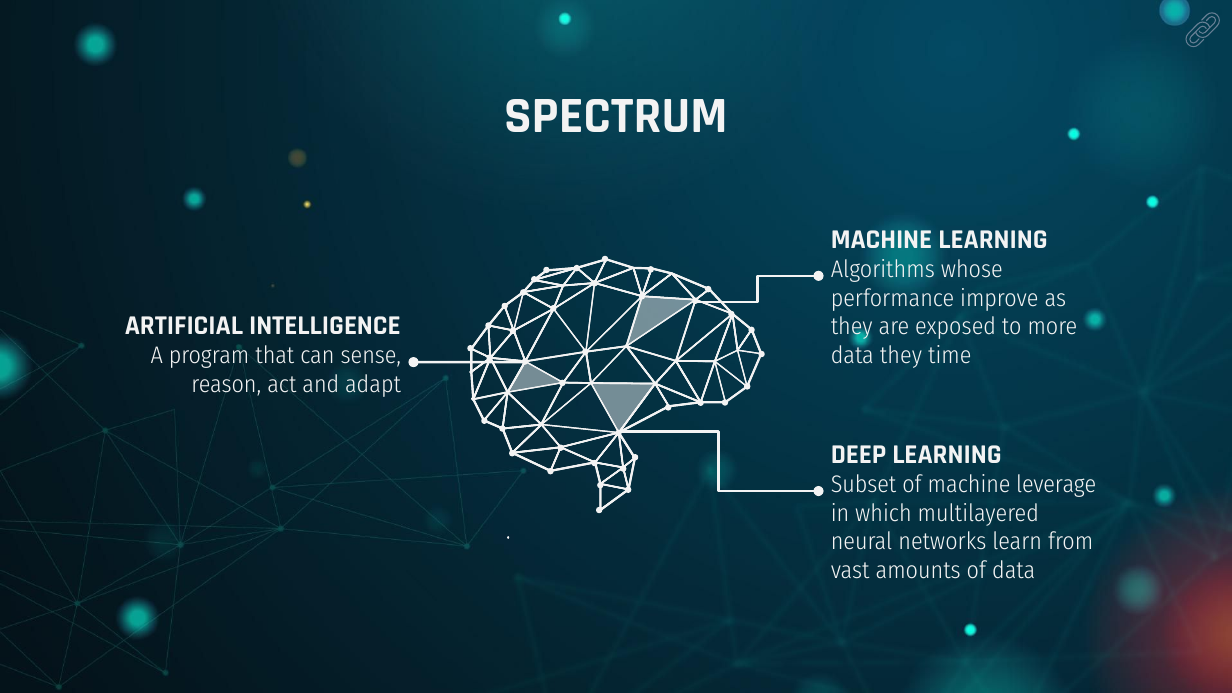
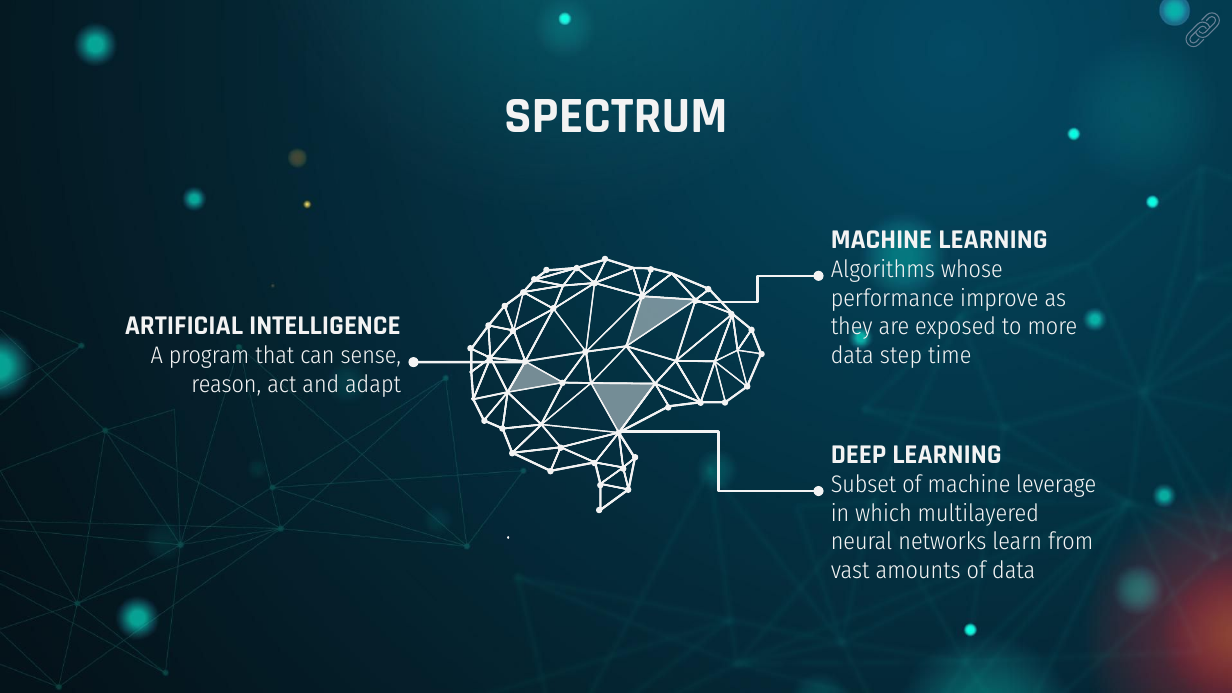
data they: they -> step
